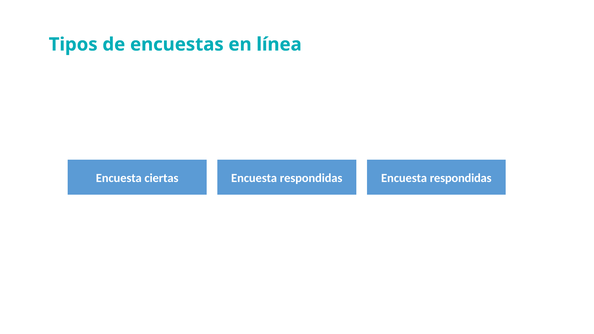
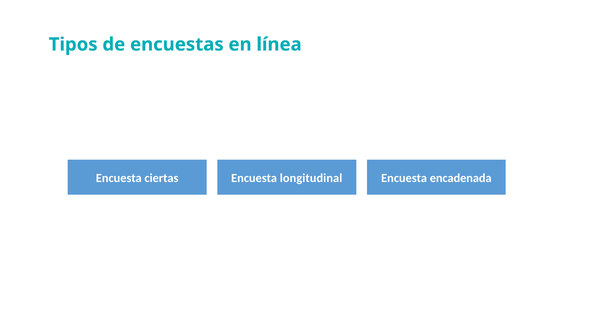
respondidas at (311, 178): respondidas -> longitudinal
respondidas at (461, 178): respondidas -> encadenada
